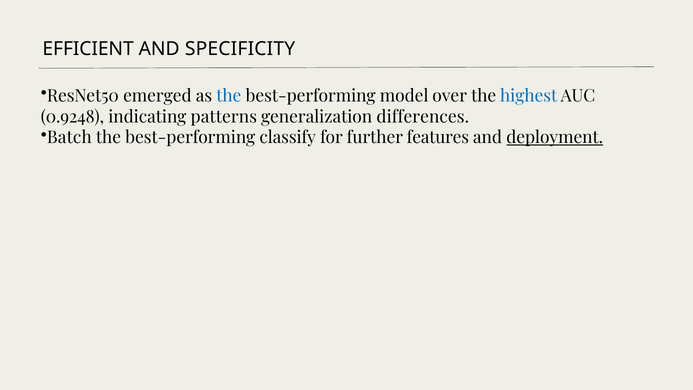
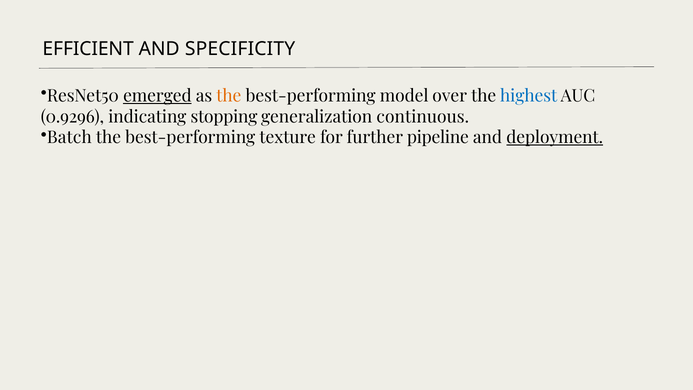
emerged underline: none -> present
the at (229, 96) colour: blue -> orange
0.9248: 0.9248 -> 0.9296
patterns: patterns -> stopping
differences: differences -> continuous
classify: classify -> texture
features: features -> pipeline
